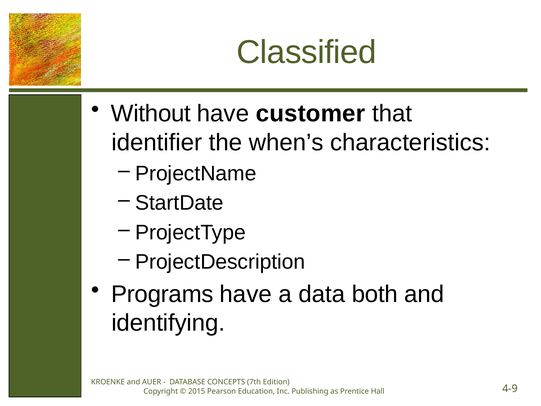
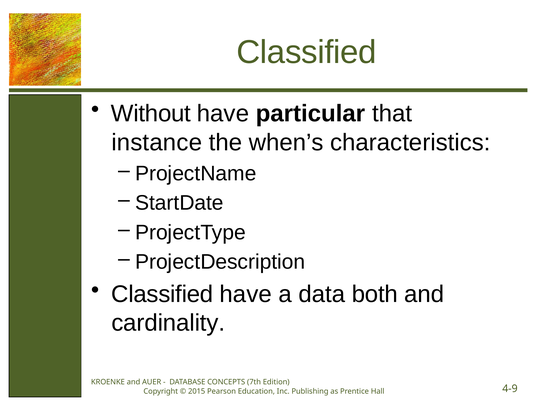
customer: customer -> particular
identifier: identifier -> instance
Programs at (162, 294): Programs -> Classified
identifying: identifying -> cardinality
